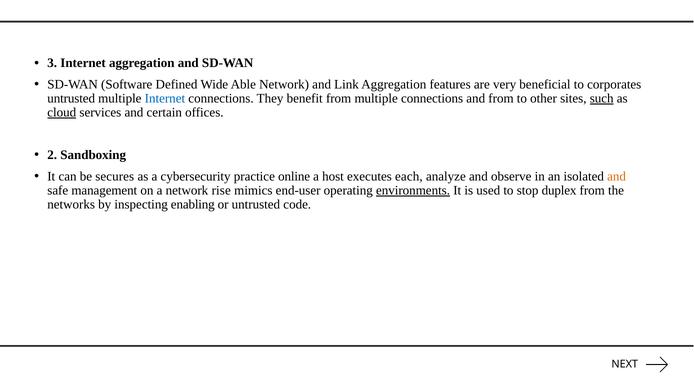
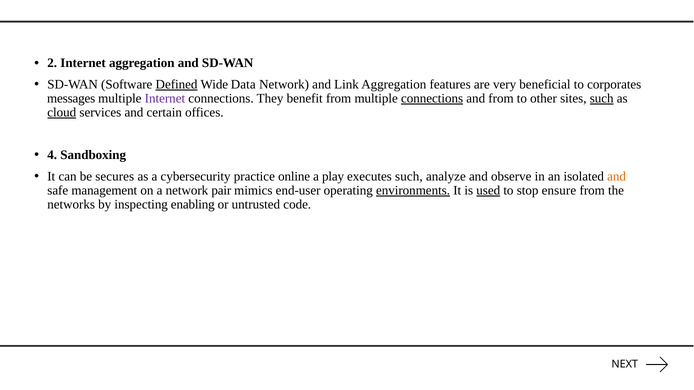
3: 3 -> 2
Defined underline: none -> present
Able: Able -> Data
untrusted at (71, 99): untrusted -> messages
Internet at (165, 99) colour: blue -> purple
connections at (432, 99) underline: none -> present
2: 2 -> 4
host: host -> play
executes each: each -> such
rise: rise -> pair
used underline: none -> present
duplex: duplex -> ensure
